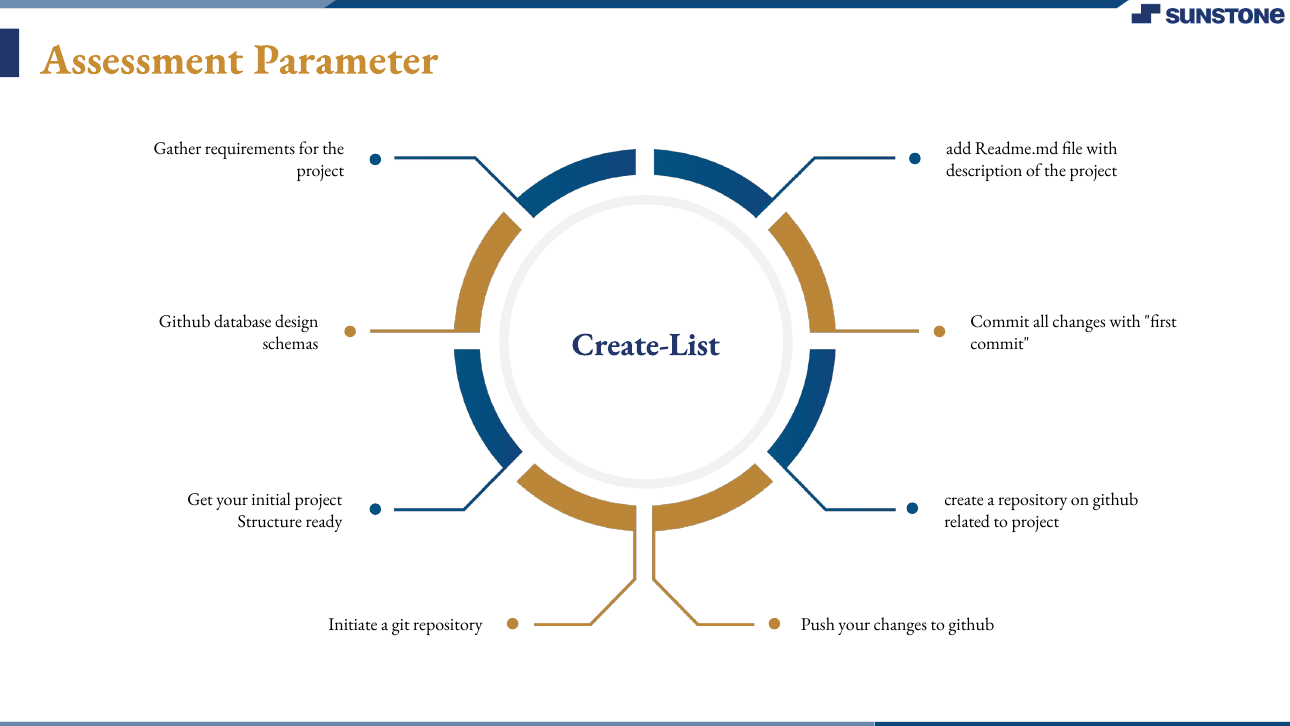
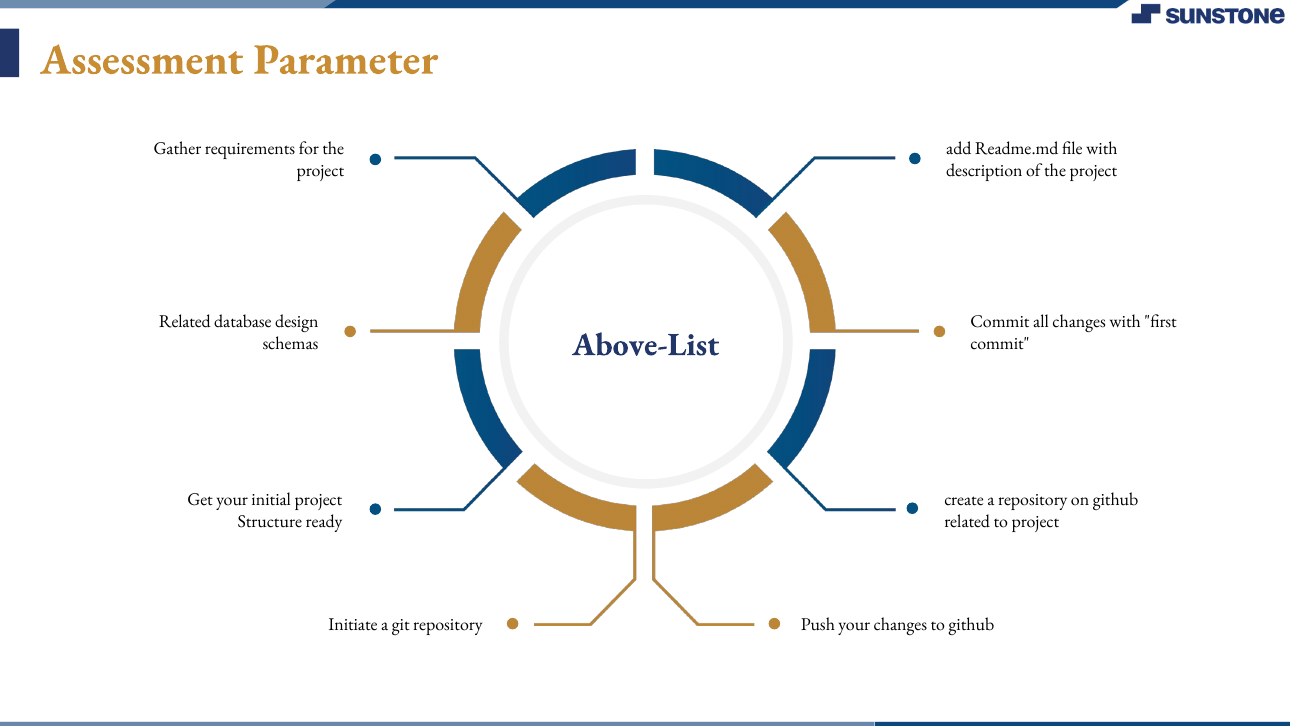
Github at (185, 322): Github -> Related
Create-List: Create-List -> Above-List
